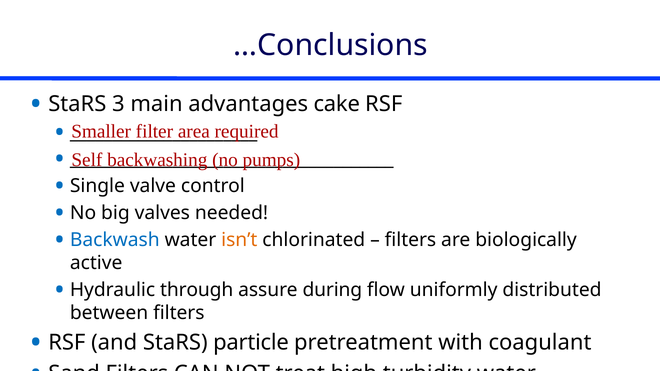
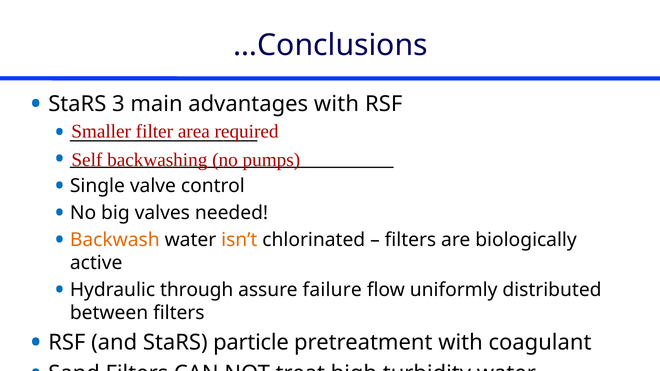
advantages cake: cake -> with
Backwash colour: blue -> orange
during: during -> failure
